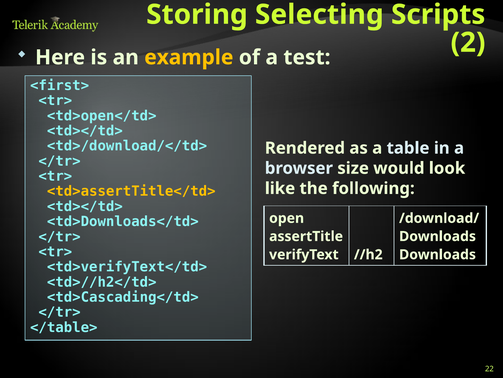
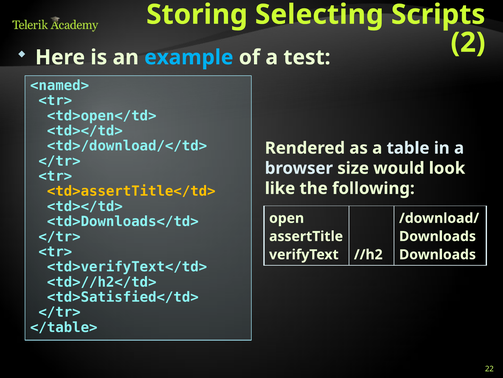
example colour: yellow -> light blue
<first>: <first> -> <named>
<td>Cascading</td>: <td>Cascading</td> -> <td>Satisfied</td>
